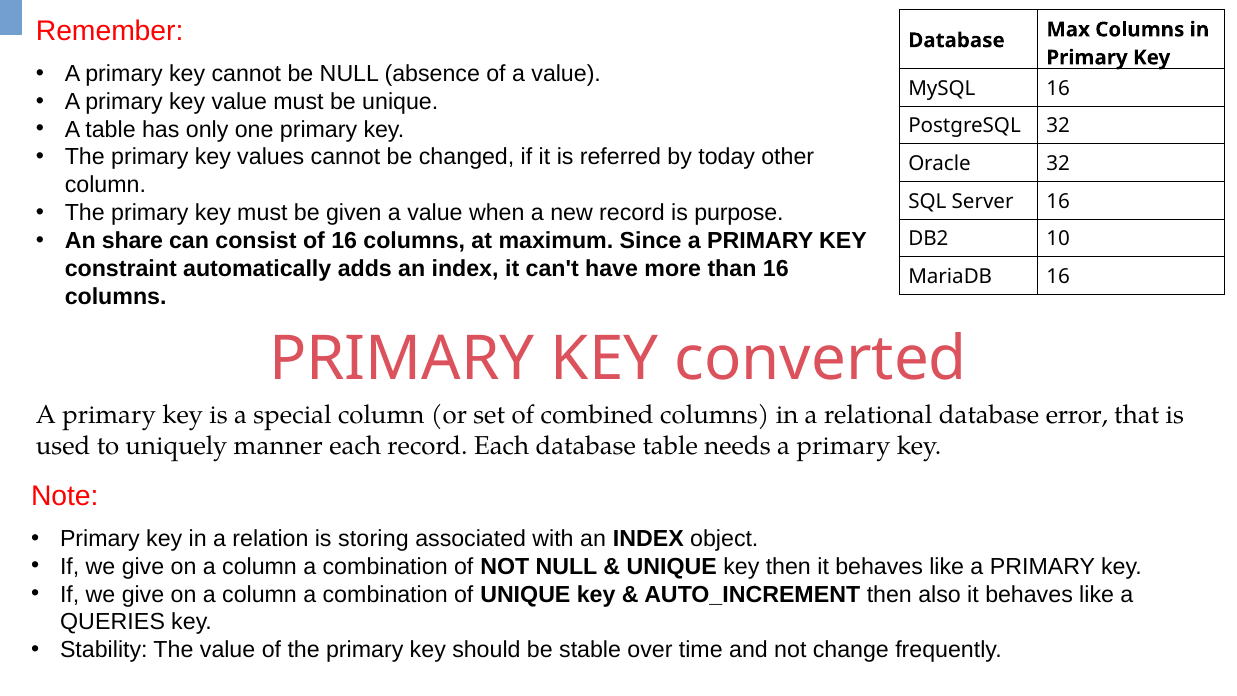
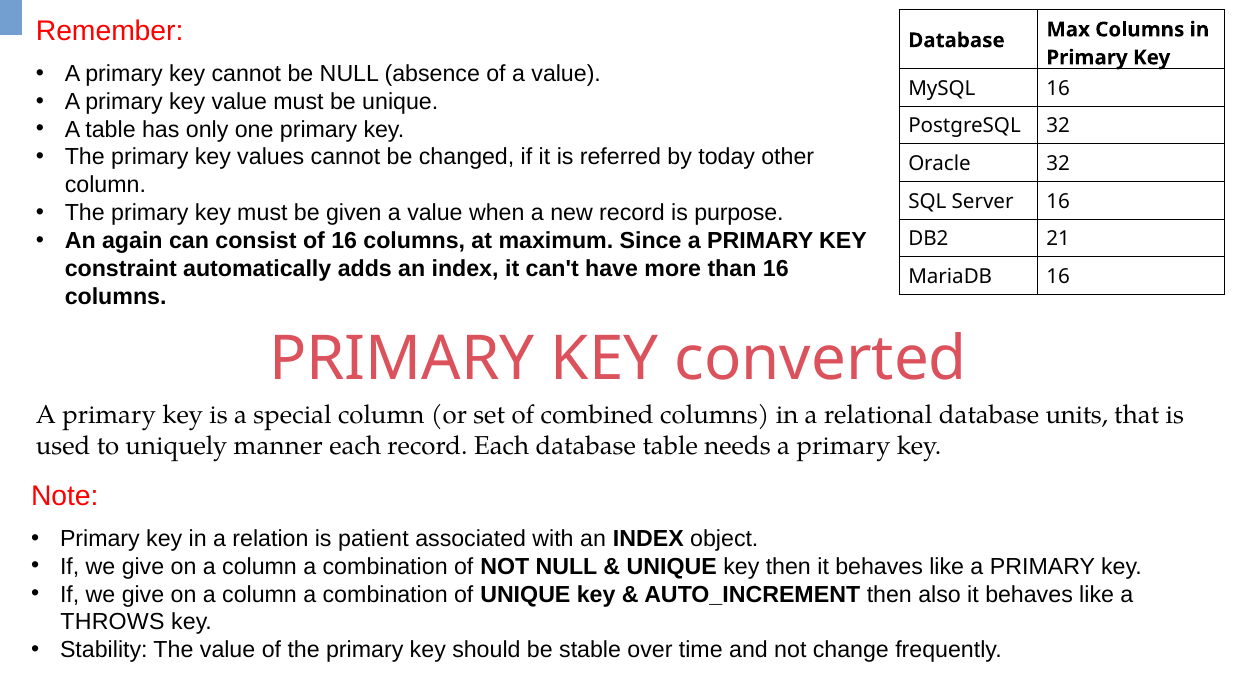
share: share -> again
10: 10 -> 21
error: error -> units
storing: storing -> patient
QUERIES: QUERIES -> THROWS
